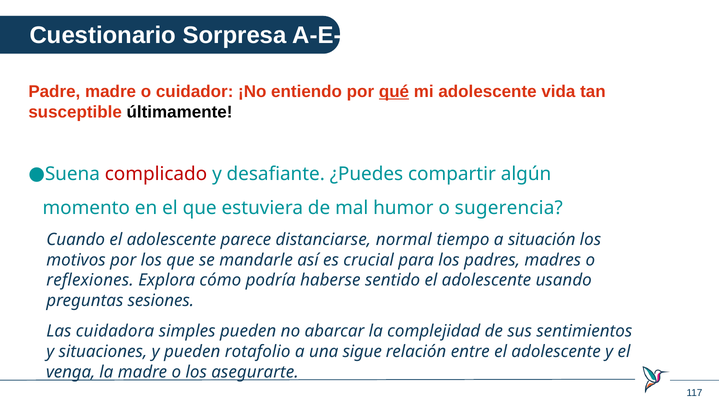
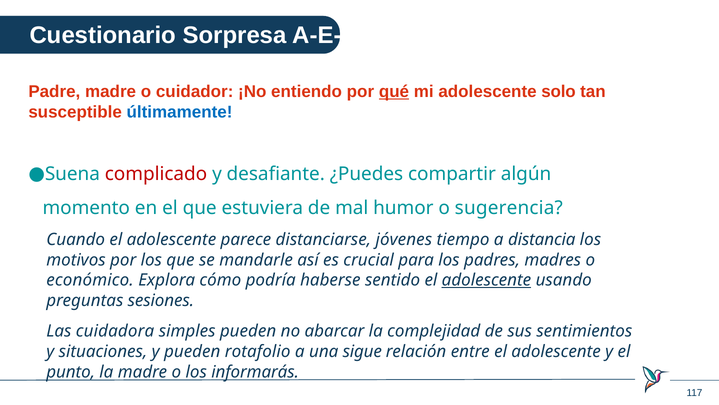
vida: vida -> solo
últimamente colour: black -> blue
normal: normal -> jóvenes
situación: situación -> distancia
reflexiones: reflexiones -> económico
adolescente at (486, 280) underline: none -> present
venga: venga -> punto
asegurarte: asegurarte -> informarás
